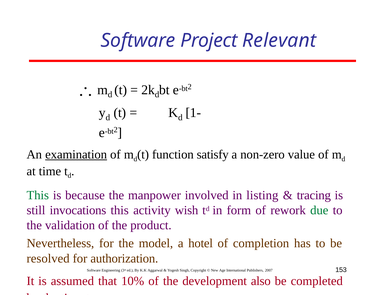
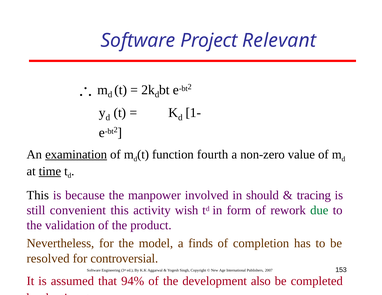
satisfy: satisfy -> fourth
time at (50, 171) underline: none -> present
This at (38, 195) colour: green -> black
listing: listing -> should
invocations: invocations -> convenient
hotel: hotel -> finds
authorization: authorization -> controversial
10%: 10% -> 94%
